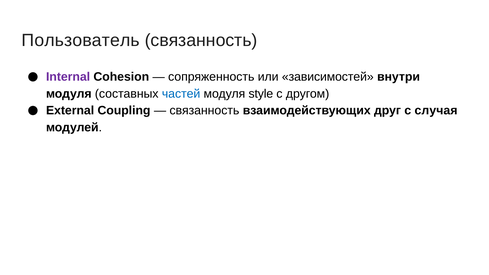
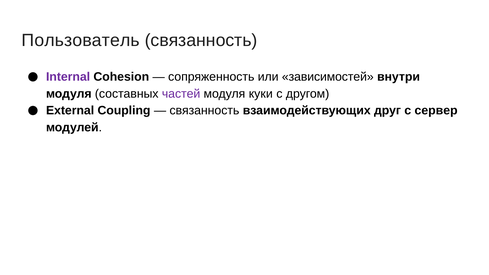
частей colour: blue -> purple
style: style -> куки
случая: случая -> сервер
